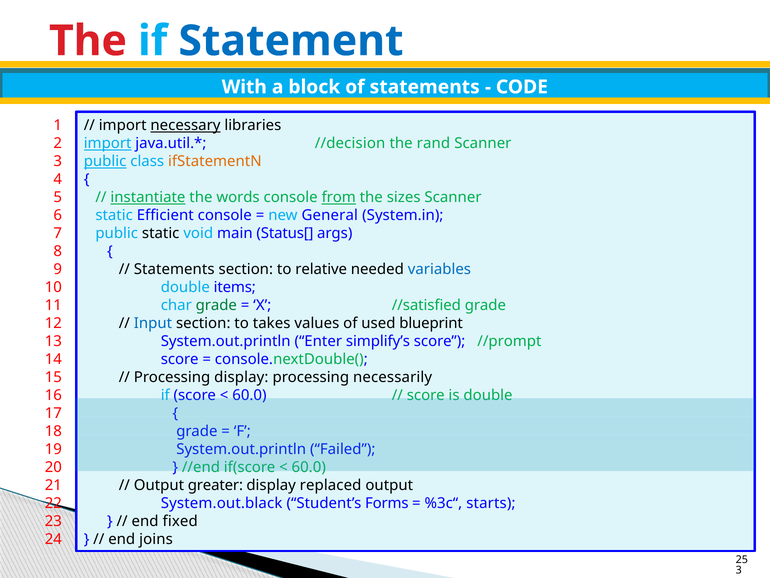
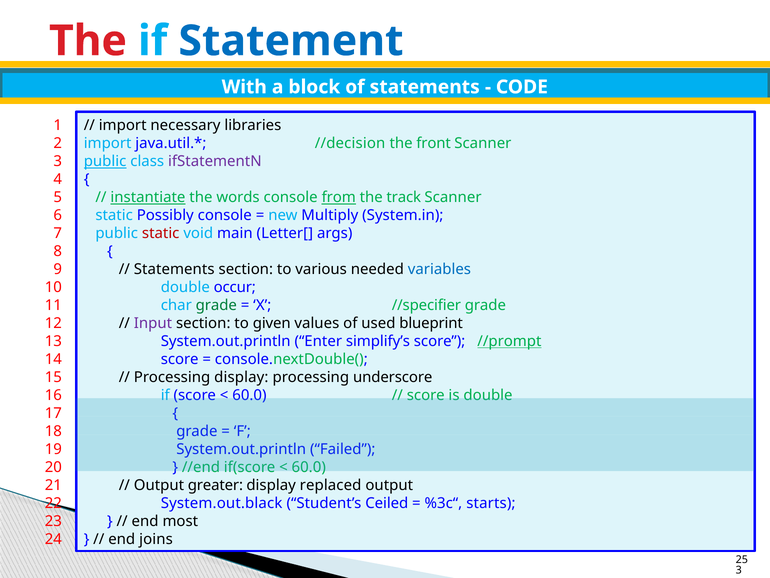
necessary underline: present -> none
import at (108, 143) underline: present -> none
rand: rand -> front
ifStatementN colour: orange -> purple
sizes: sizes -> track
Efficient: Efficient -> Possibly
General: General -> Multiply
static at (161, 233) colour: black -> red
Status[: Status[ -> Letter[
relative: relative -> various
items: items -> occur
//satisfied: //satisfied -> //specifier
Input colour: blue -> purple
takes: takes -> given
//prompt underline: none -> present
necessarily: necessarily -> underscore
Forms: Forms -> Ceiled
fixed: fixed -> most
